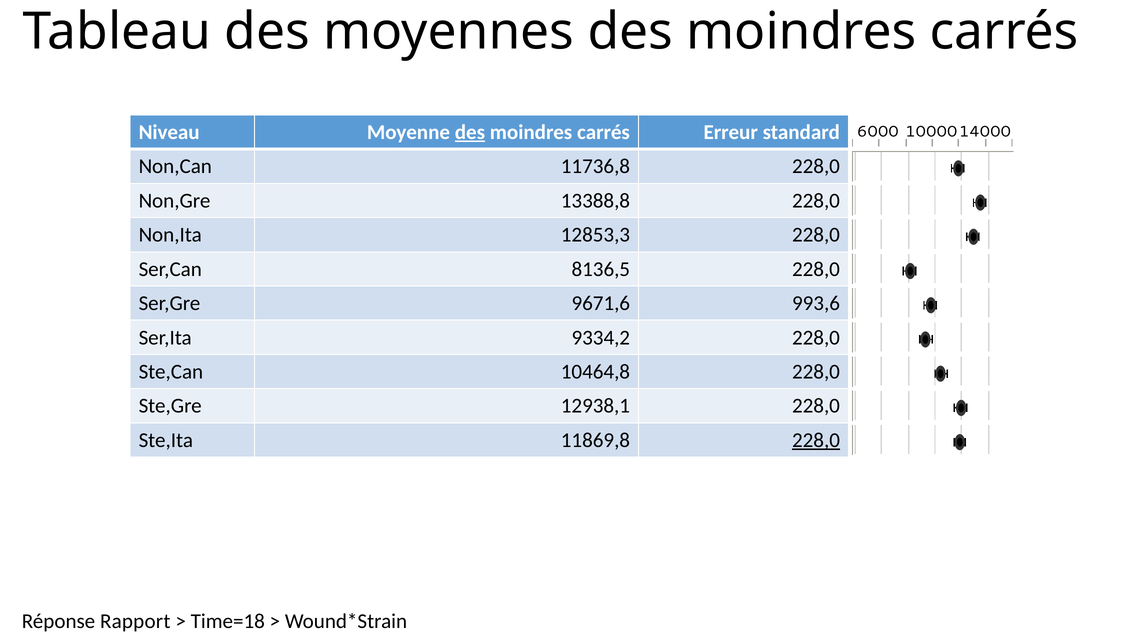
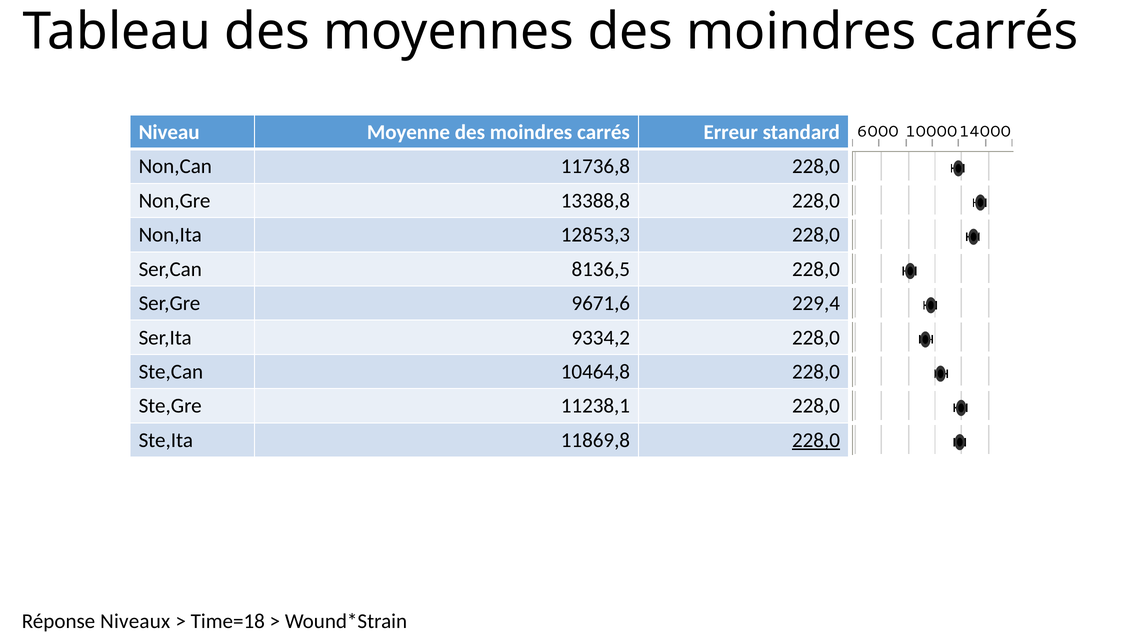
des at (470, 132) underline: present -> none
993,6: 993,6 -> 229,4
12938,1: 12938,1 -> 11238,1
Rapport: Rapport -> Niveaux
